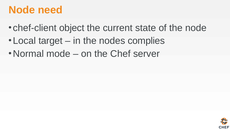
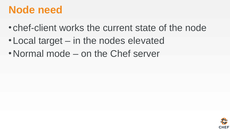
object: object -> works
complies: complies -> elevated
